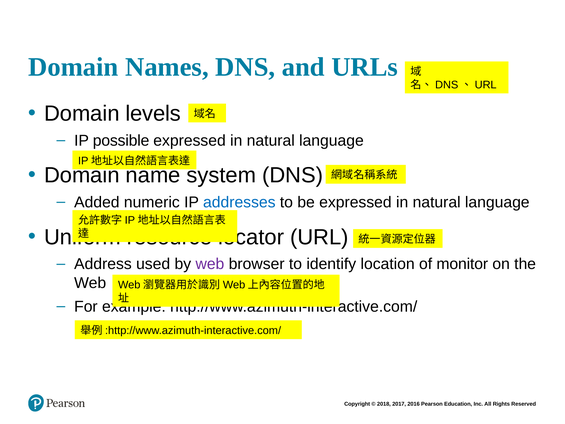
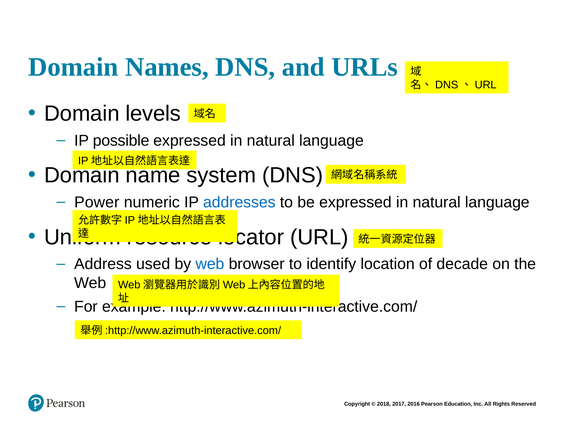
Added: Added -> Power
web at (210, 264) colour: purple -> blue
monitor: monitor -> decade
